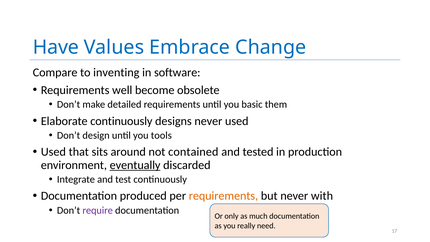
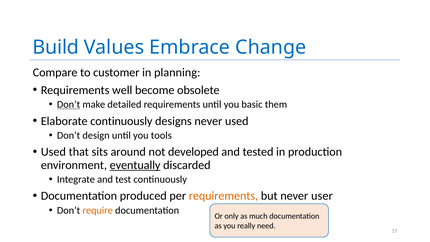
Have: Have -> Build
inventing: inventing -> customer
software: software -> planning
Don’t at (69, 104) underline: none -> present
contained: contained -> developed
with: with -> user
require colour: purple -> orange
